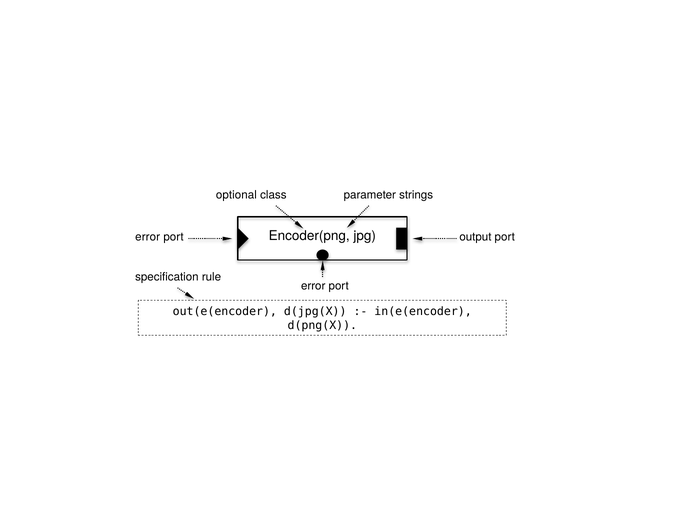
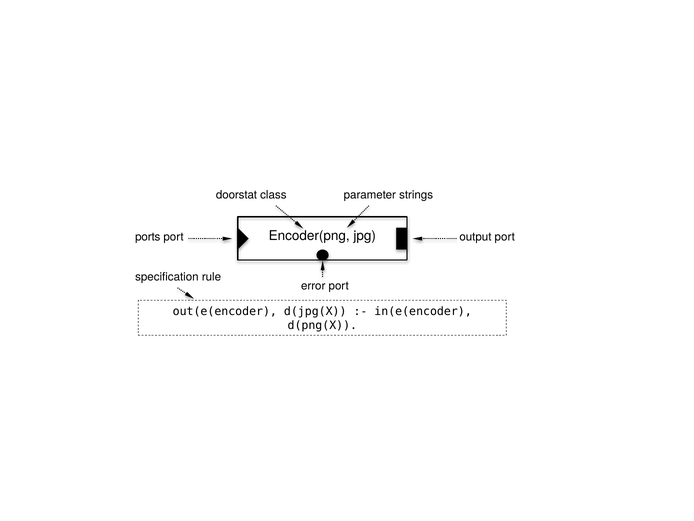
optional: optional -> doorstat
error at (148, 237): error -> ports
